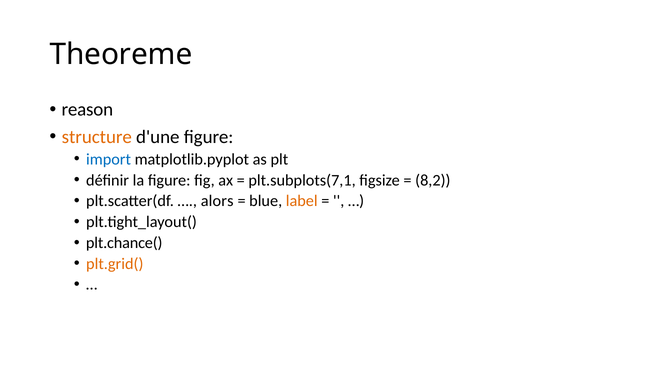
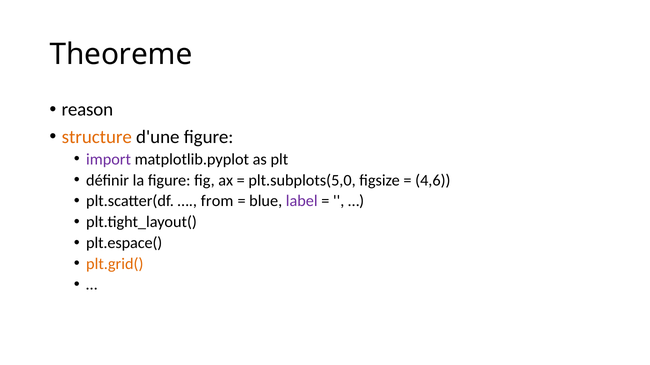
import colour: blue -> purple
plt.subplots(7,1: plt.subplots(7,1 -> plt.subplots(5,0
8,2: 8,2 -> 4,6
alors: alors -> from
label colour: orange -> purple
plt.chance(: plt.chance( -> plt.espace(
